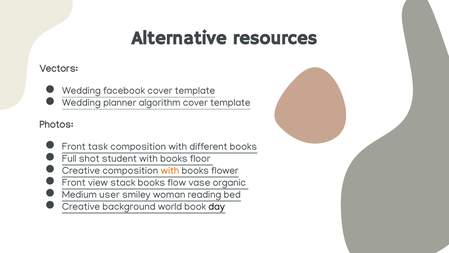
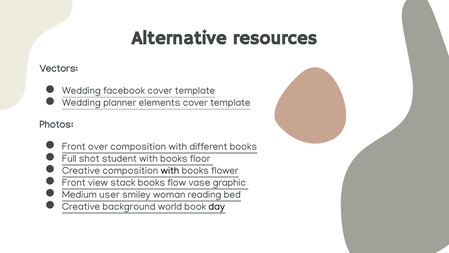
algorithm: algorithm -> elements
task: task -> over
with at (170, 170) colour: orange -> black
organic: organic -> graphic
